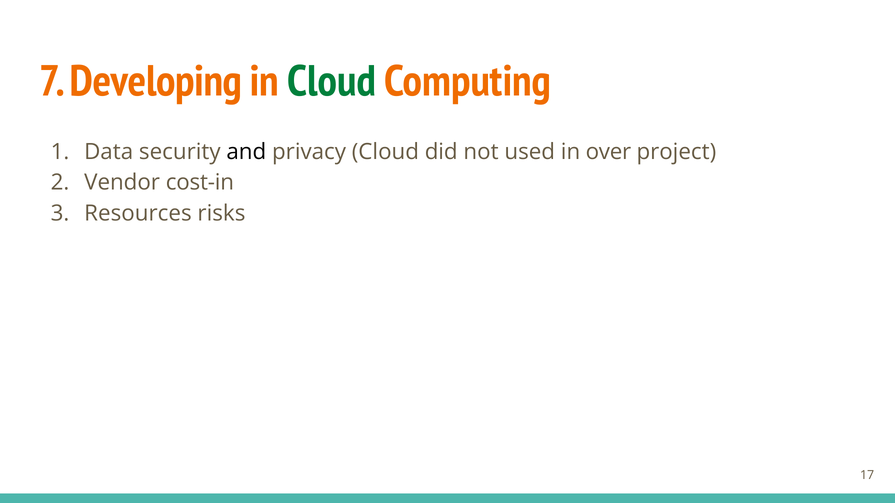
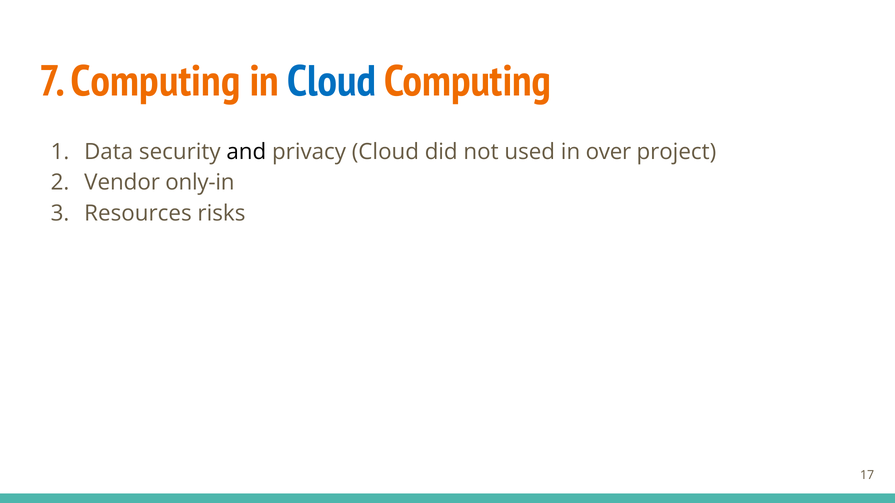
7 Developing: Developing -> Computing
Cloud at (332, 82) colour: green -> blue
cost-in: cost-in -> only-in
